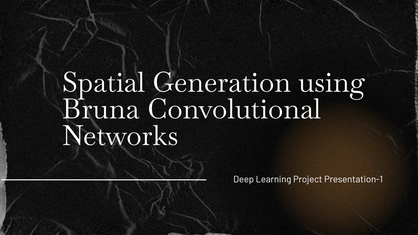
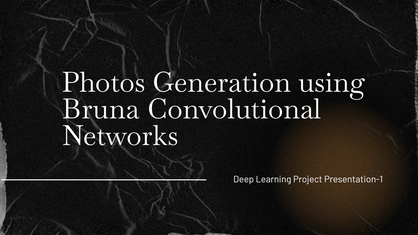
Spatial: Spatial -> Photos
